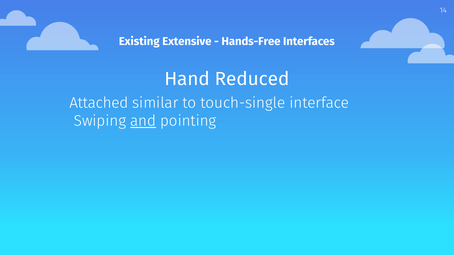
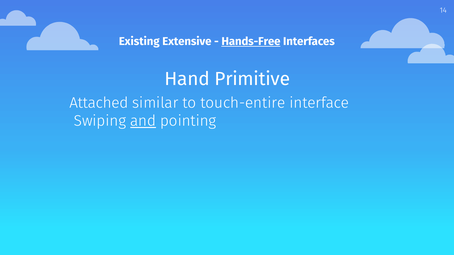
Hands-Free underline: none -> present
Reduced: Reduced -> Primitive
touch-single: touch-single -> touch-entire
